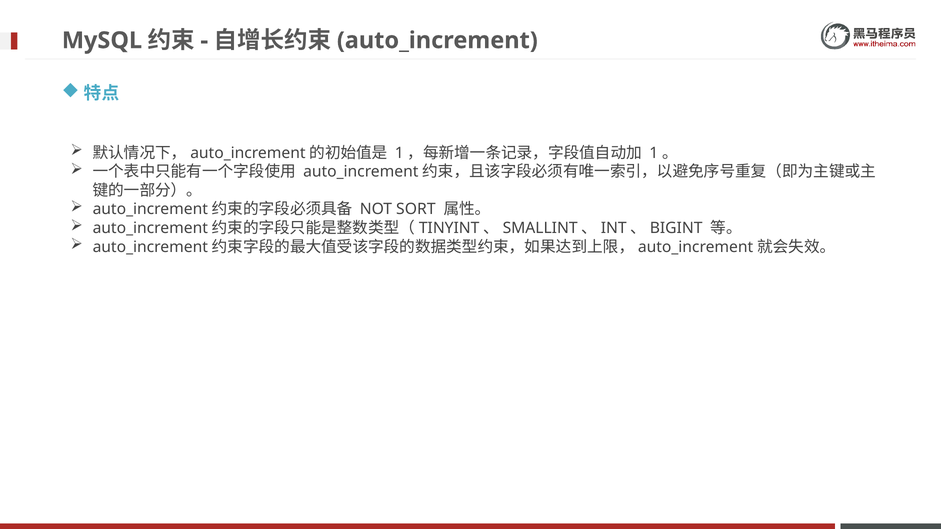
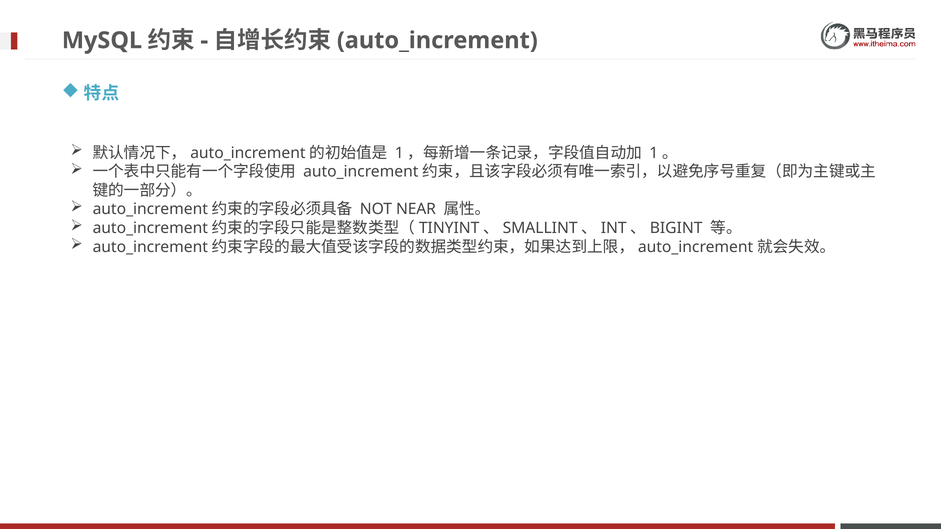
SORT: SORT -> NEAR
